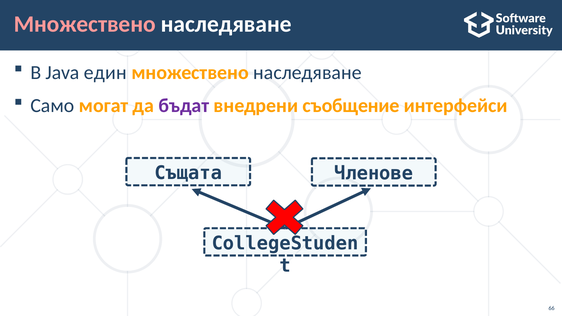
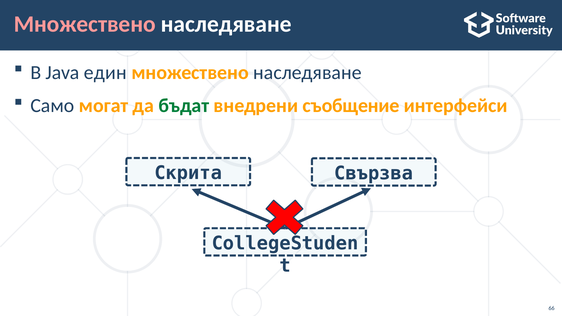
бъдат colour: purple -> green
Същата: Същата -> Скрита
Членове: Членове -> Свързва
